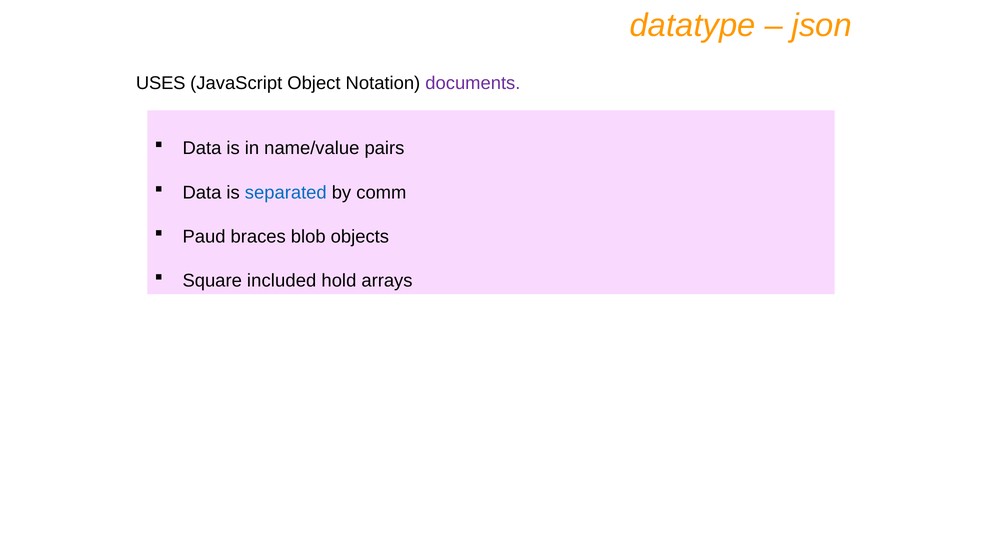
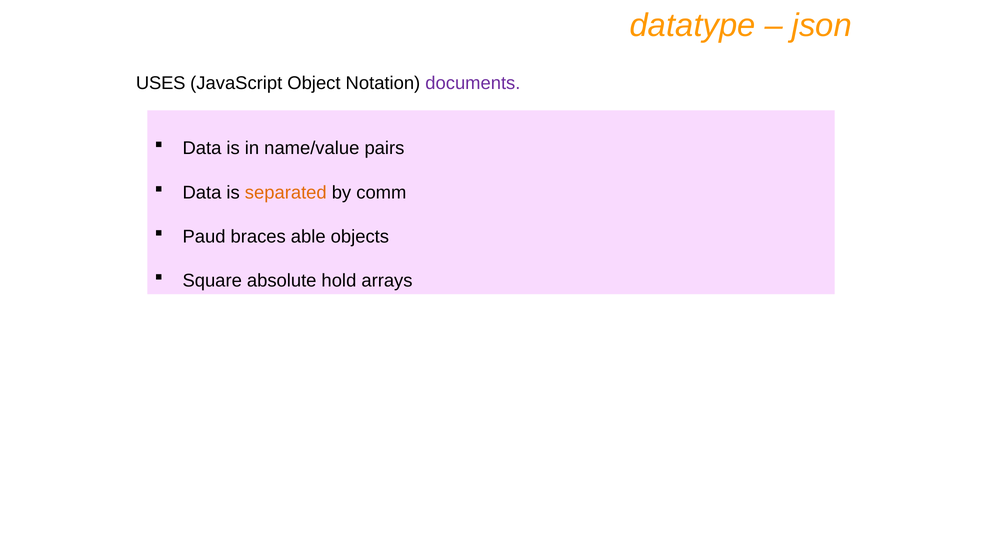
separated colour: blue -> orange
blob: blob -> able
included: included -> absolute
